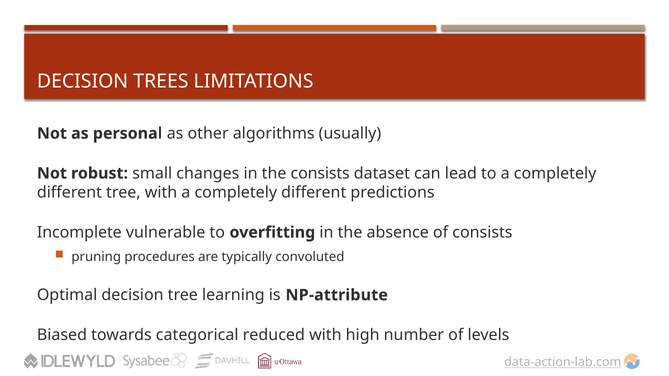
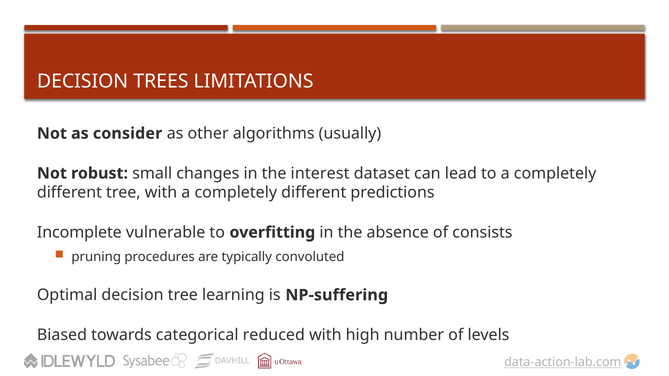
personal: personal -> consider
the consists: consists -> interest
NP-attribute: NP-attribute -> NP-suffering
